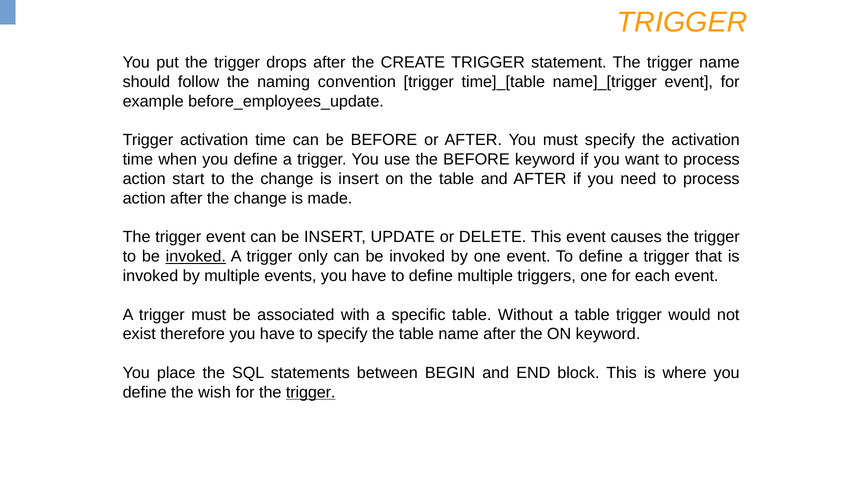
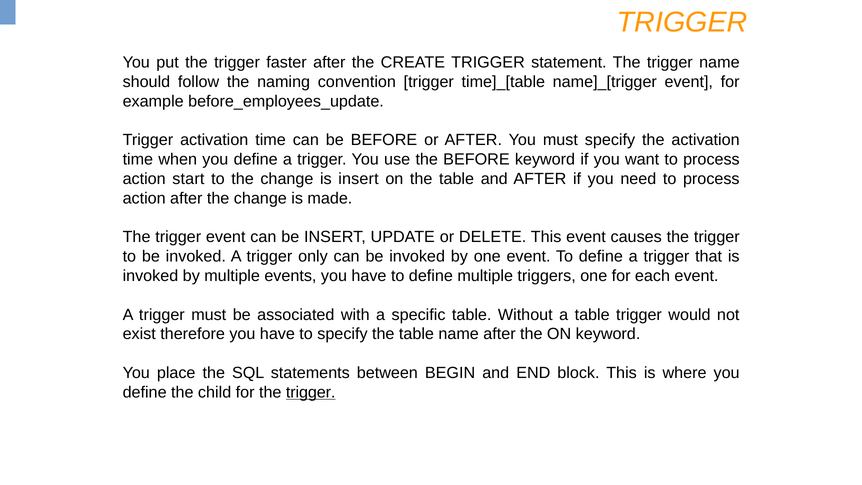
drops: drops -> faster
invoked at (196, 256) underline: present -> none
wish: wish -> child
